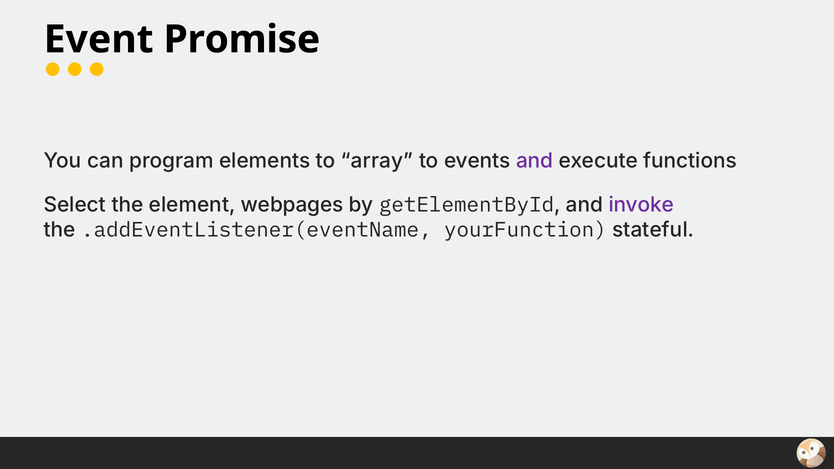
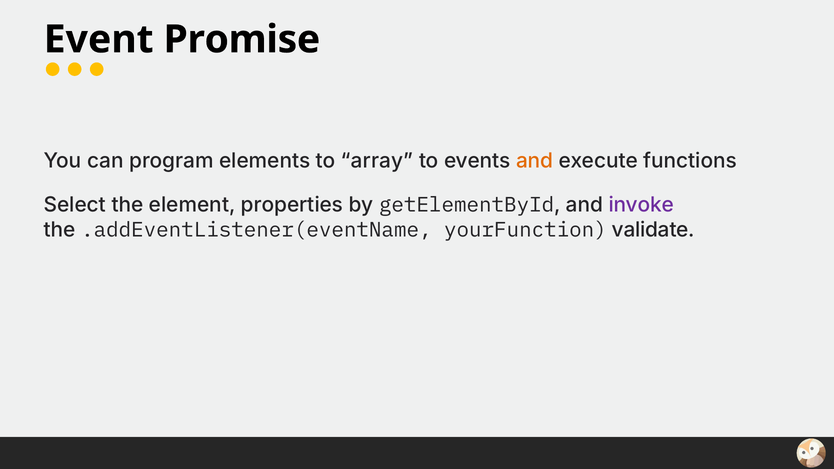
and at (535, 161) colour: purple -> orange
webpages: webpages -> properties
stateful: stateful -> validate
